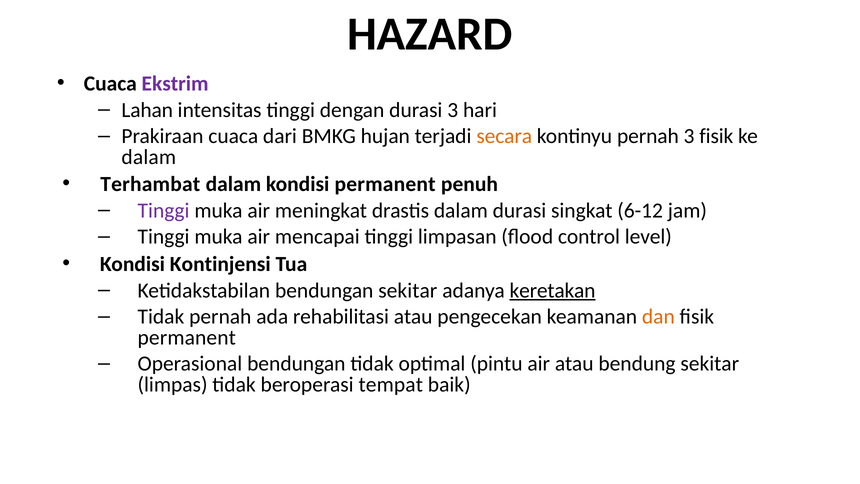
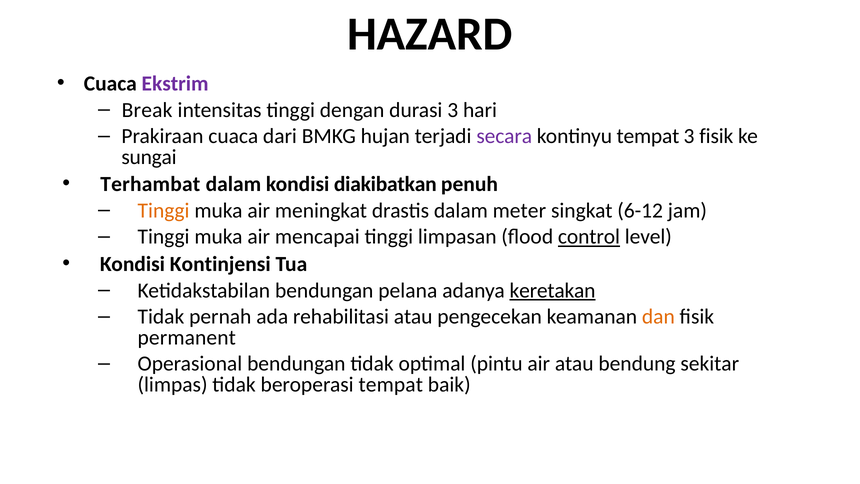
Lahan: Lahan -> Break
secara colour: orange -> purple
kontinyu pernah: pernah -> tempat
dalam at (149, 157): dalam -> sungai
kondisi permanent: permanent -> diakibatkan
Tinggi at (164, 210) colour: purple -> orange
dalam durasi: durasi -> meter
control underline: none -> present
bendungan sekitar: sekitar -> pelana
